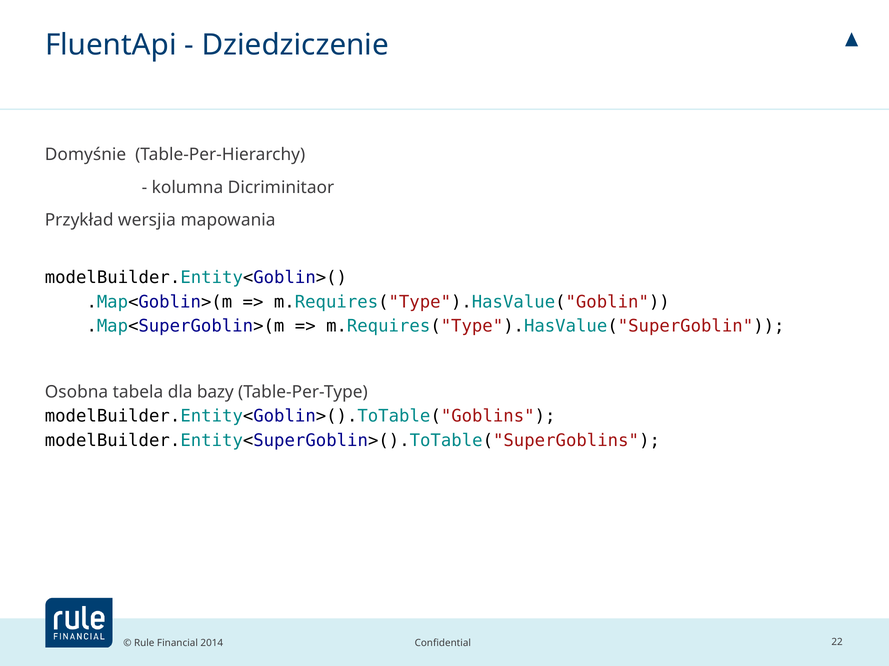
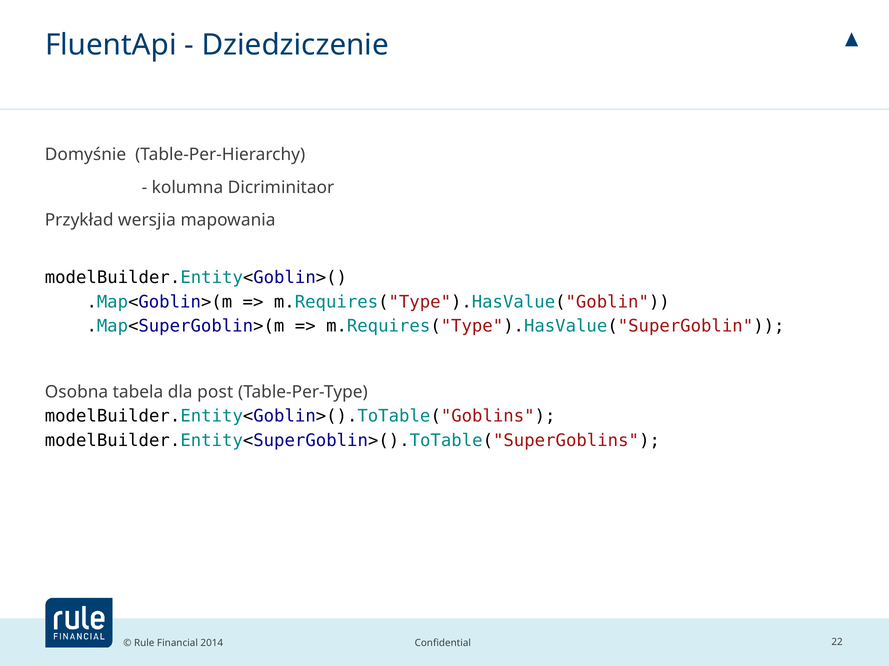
bazy: bazy -> post
